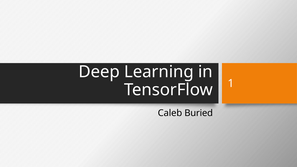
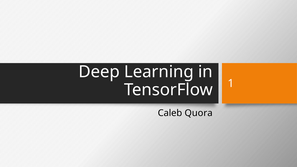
Buried: Buried -> Quora
